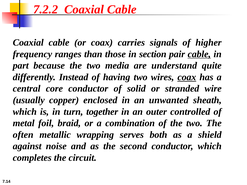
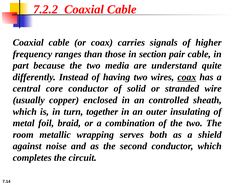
cable at (199, 54) underline: present -> none
unwanted: unwanted -> controlled
controlled: controlled -> insulating
often: often -> room
